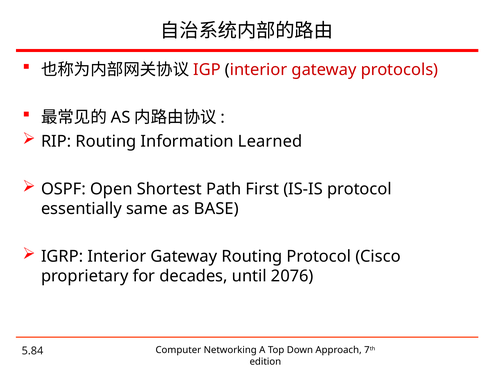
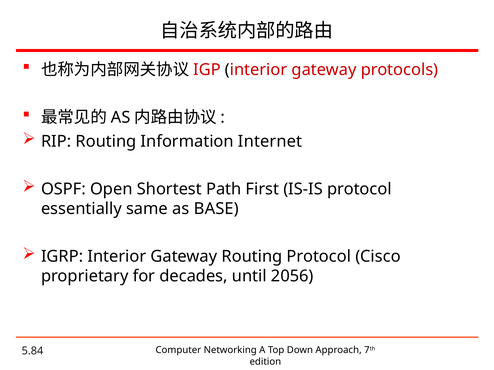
Learned: Learned -> Internet
2076: 2076 -> 2056
